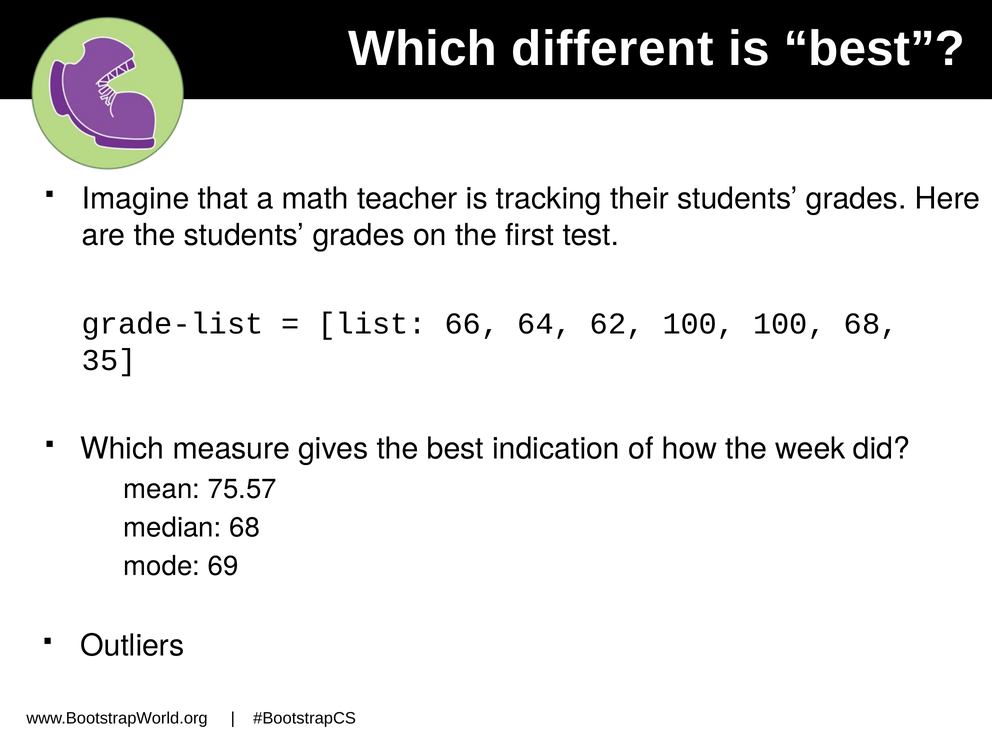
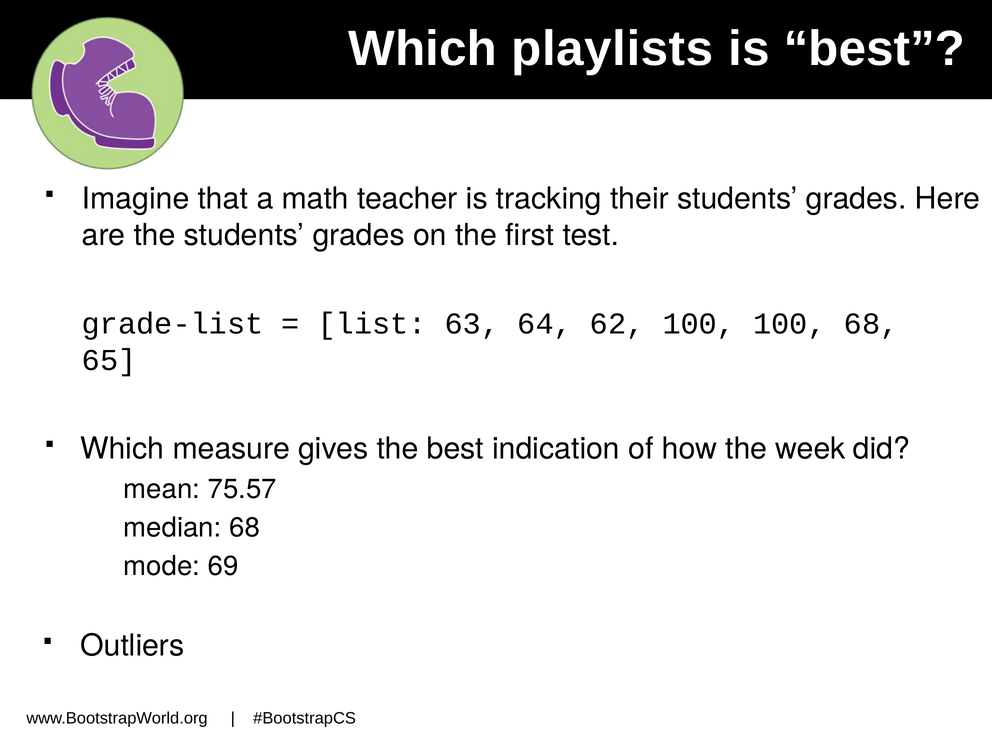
different: different -> playlists
66: 66 -> 63
35: 35 -> 65
